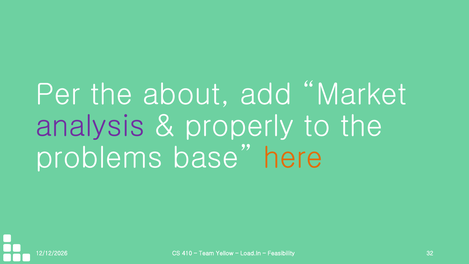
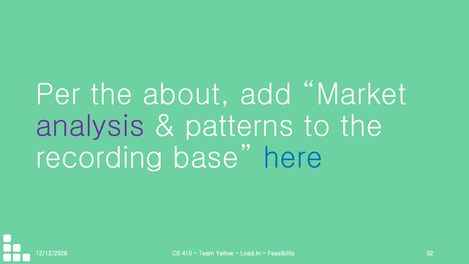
properly: properly -> patterns
problems: problems -> recording
here colour: orange -> blue
